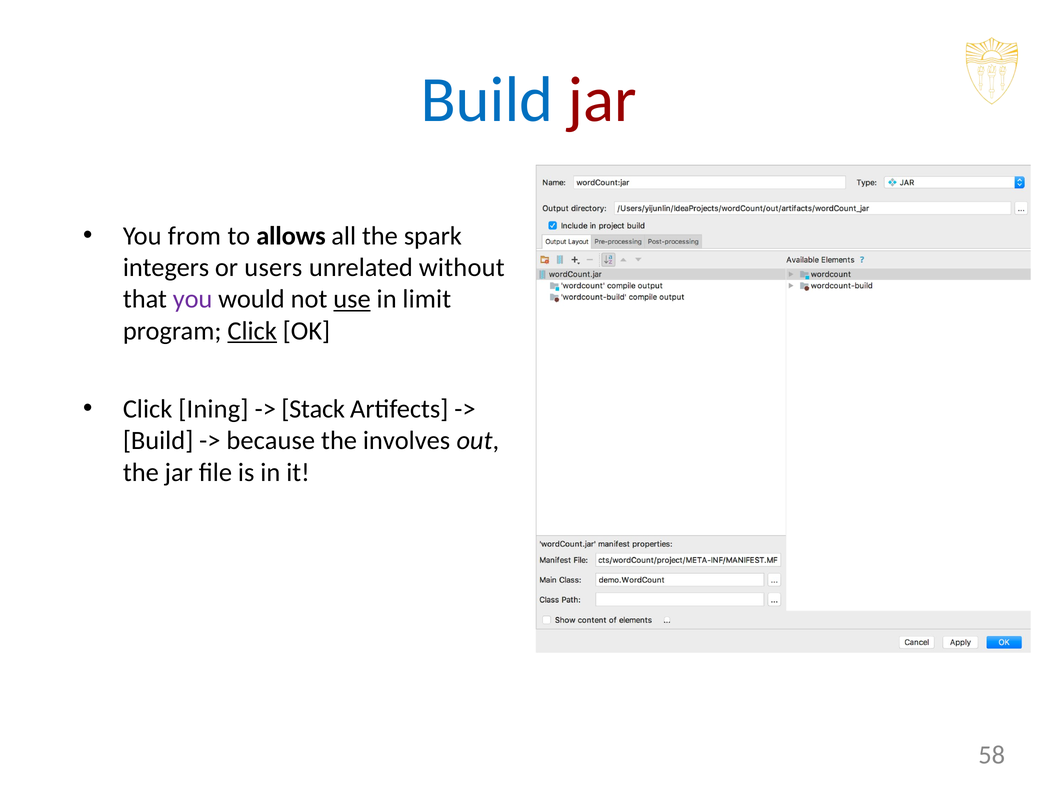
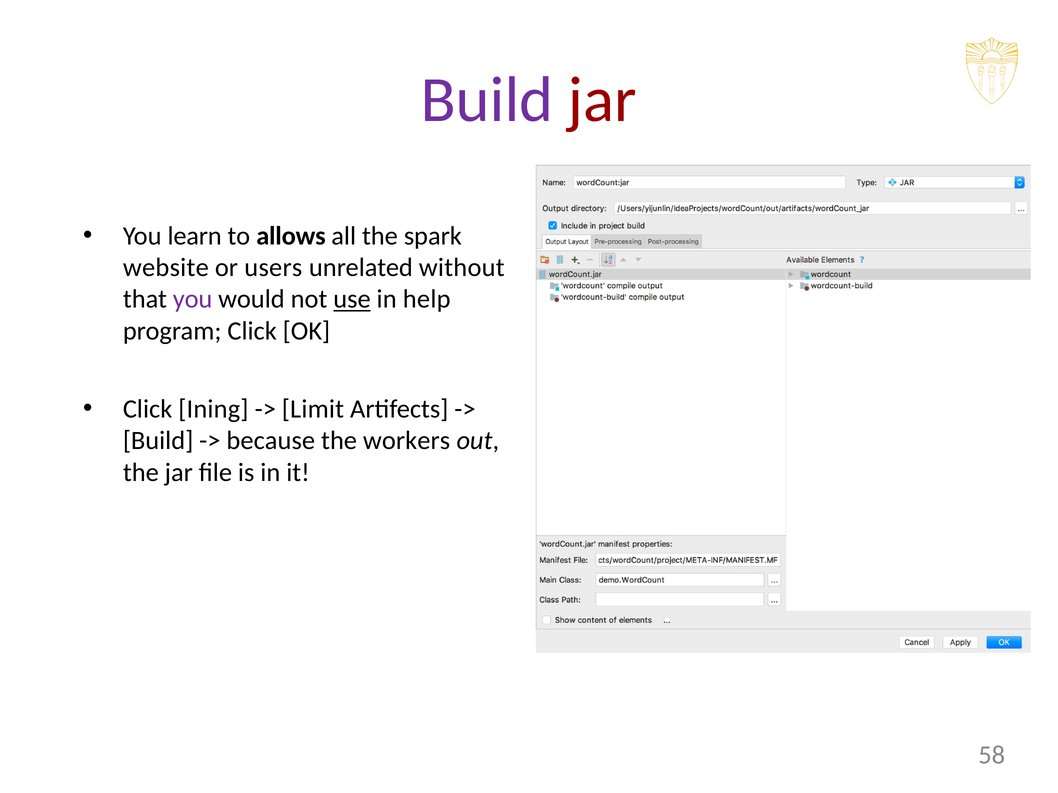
Build at (487, 100) colour: blue -> purple
from: from -> learn
integers: integers -> website
limit: limit -> help
Click at (252, 331) underline: present -> none
Stack: Stack -> Limit
involves: involves -> workers
